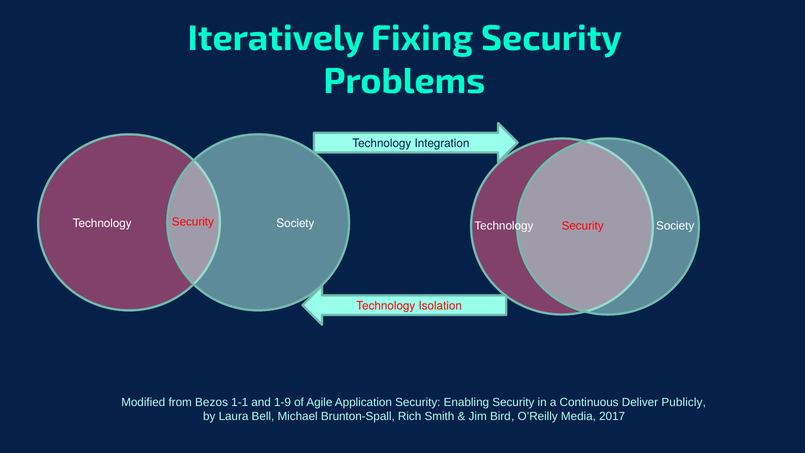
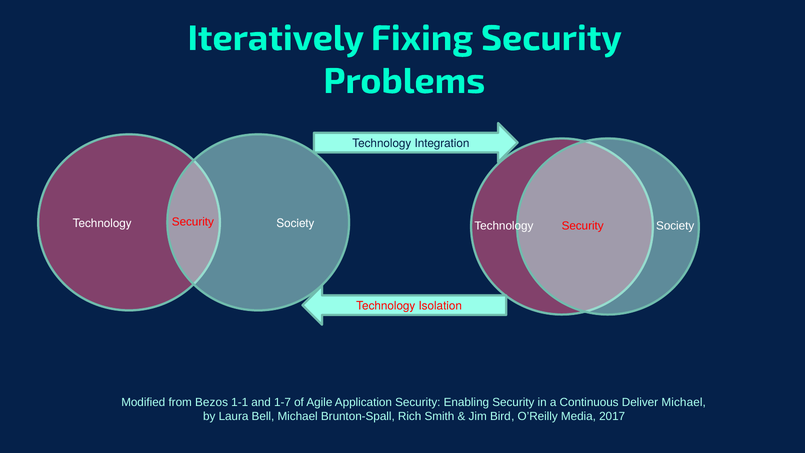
1-9: 1-9 -> 1-7
Deliver Publicly: Publicly -> Michael
